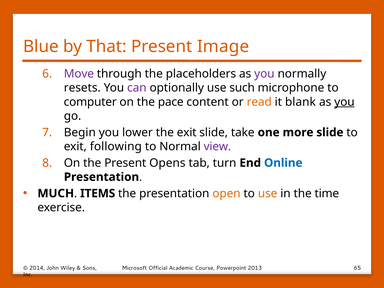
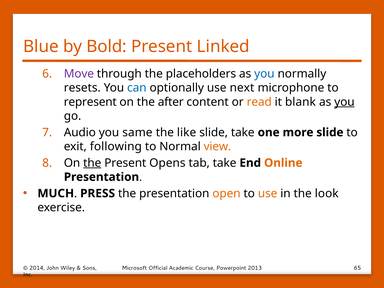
That: That -> Bold
Image: Image -> Linked
you at (264, 74) colour: purple -> blue
can colour: purple -> blue
such: such -> next
computer: computer -> represent
pace: pace -> after
Begin: Begin -> Audio
lower: lower -> same
the exit: exit -> like
view colour: purple -> orange
the at (92, 163) underline: none -> present
tab turn: turn -> take
Online colour: blue -> orange
ITEMS: ITEMS -> PRESS
time: time -> look
